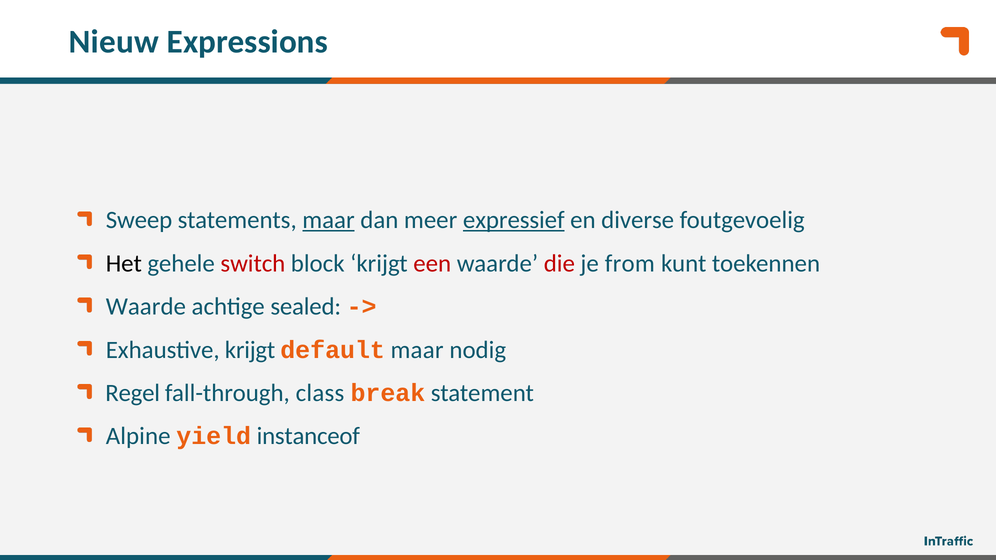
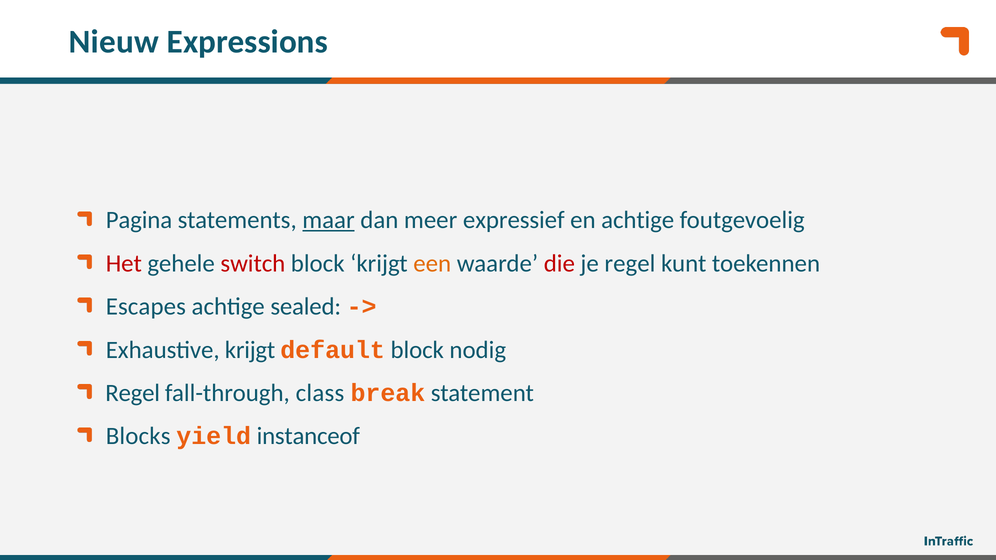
Sweep: Sweep -> Pagina
expressief underline: present -> none
en diverse: diverse -> achtige
Het colour: black -> red
een colour: red -> orange
je from: from -> regel
Waarde at (146, 307): Waarde -> Escapes
default maar: maar -> block
Alpine: Alpine -> Blocks
